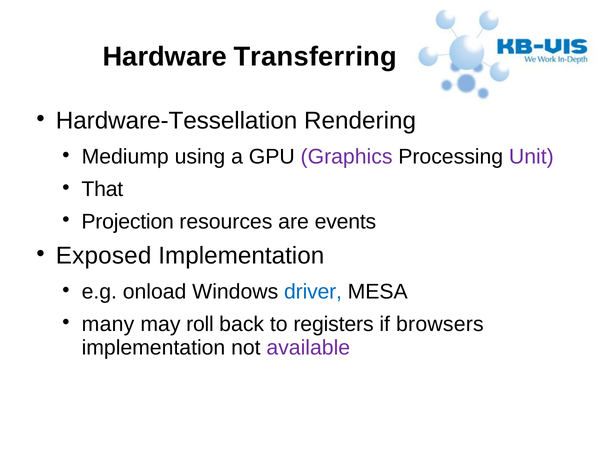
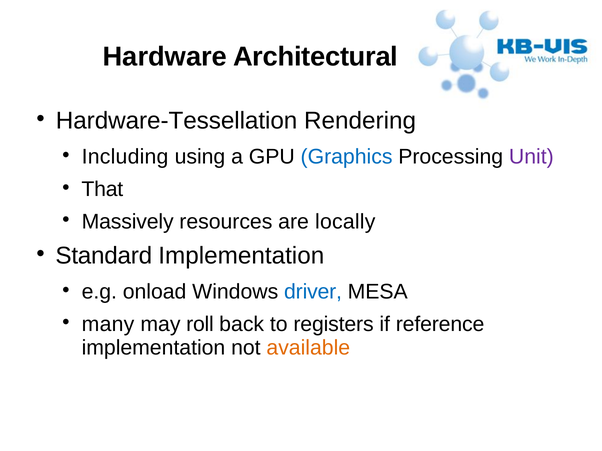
Transferring: Transferring -> Architectural
Mediump: Mediump -> Including
Graphics colour: purple -> blue
Projection: Projection -> Massively
events: events -> locally
Exposed: Exposed -> Standard
browsers: browsers -> reference
available colour: purple -> orange
